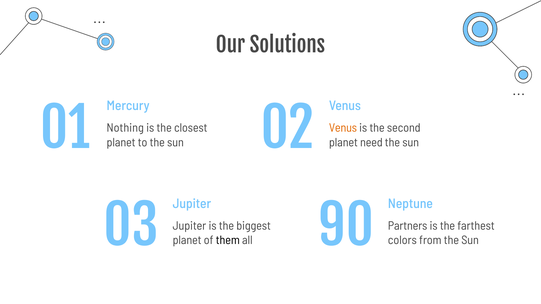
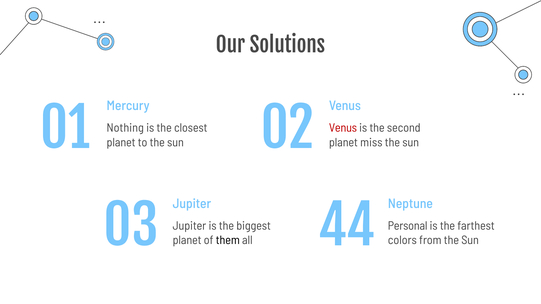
Venus at (343, 128) colour: orange -> red
need: need -> miss
90: 90 -> 44
Partners: Partners -> Personal
